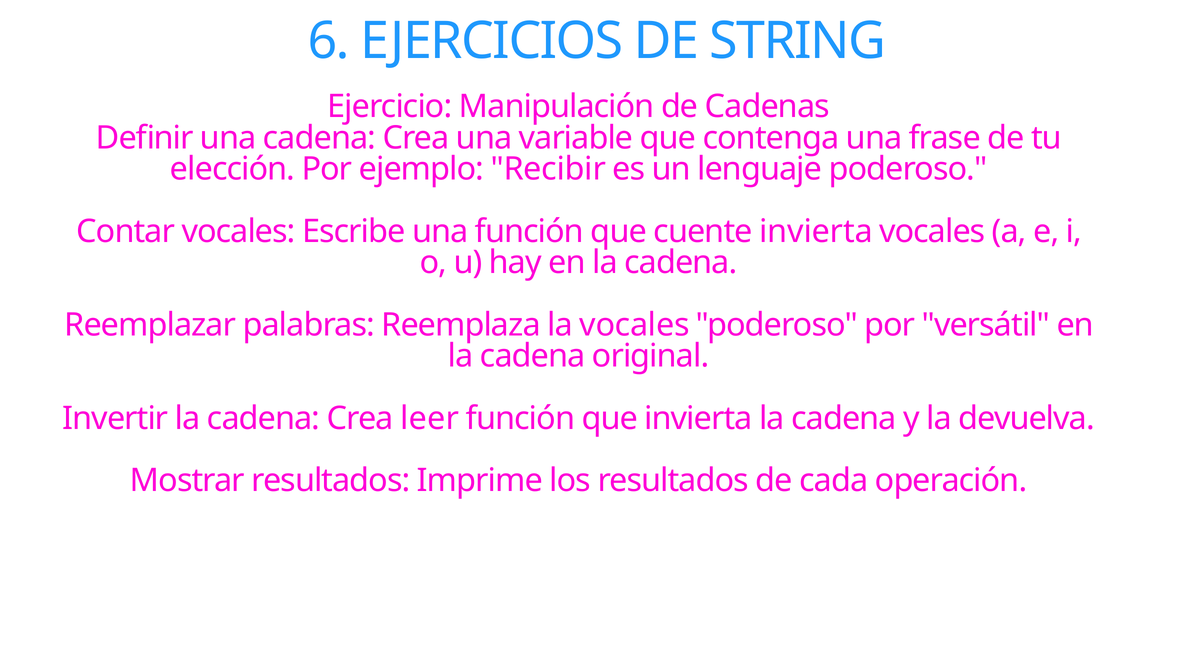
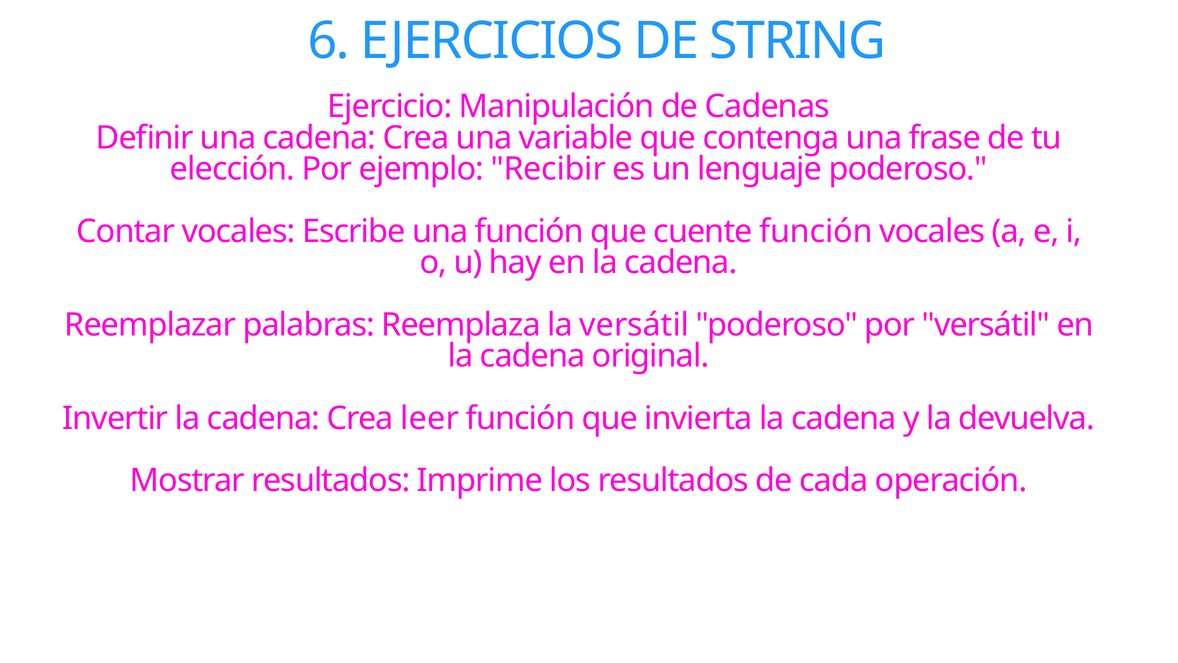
cuente invierta: invierta -> función
la vocales: vocales -> versátil
